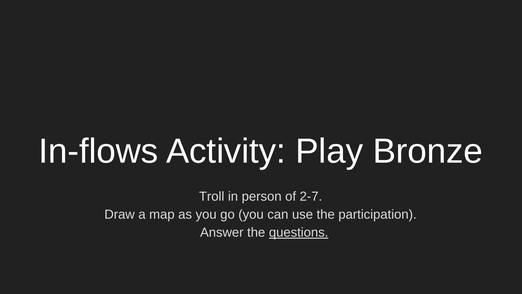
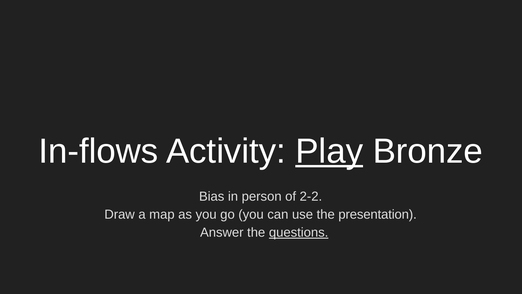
Play underline: none -> present
Troll: Troll -> Bias
2-7: 2-7 -> 2-2
participation: participation -> presentation
